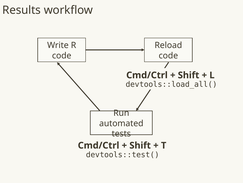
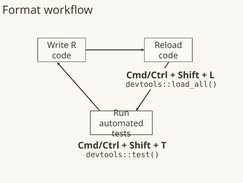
Results: Results -> Format
